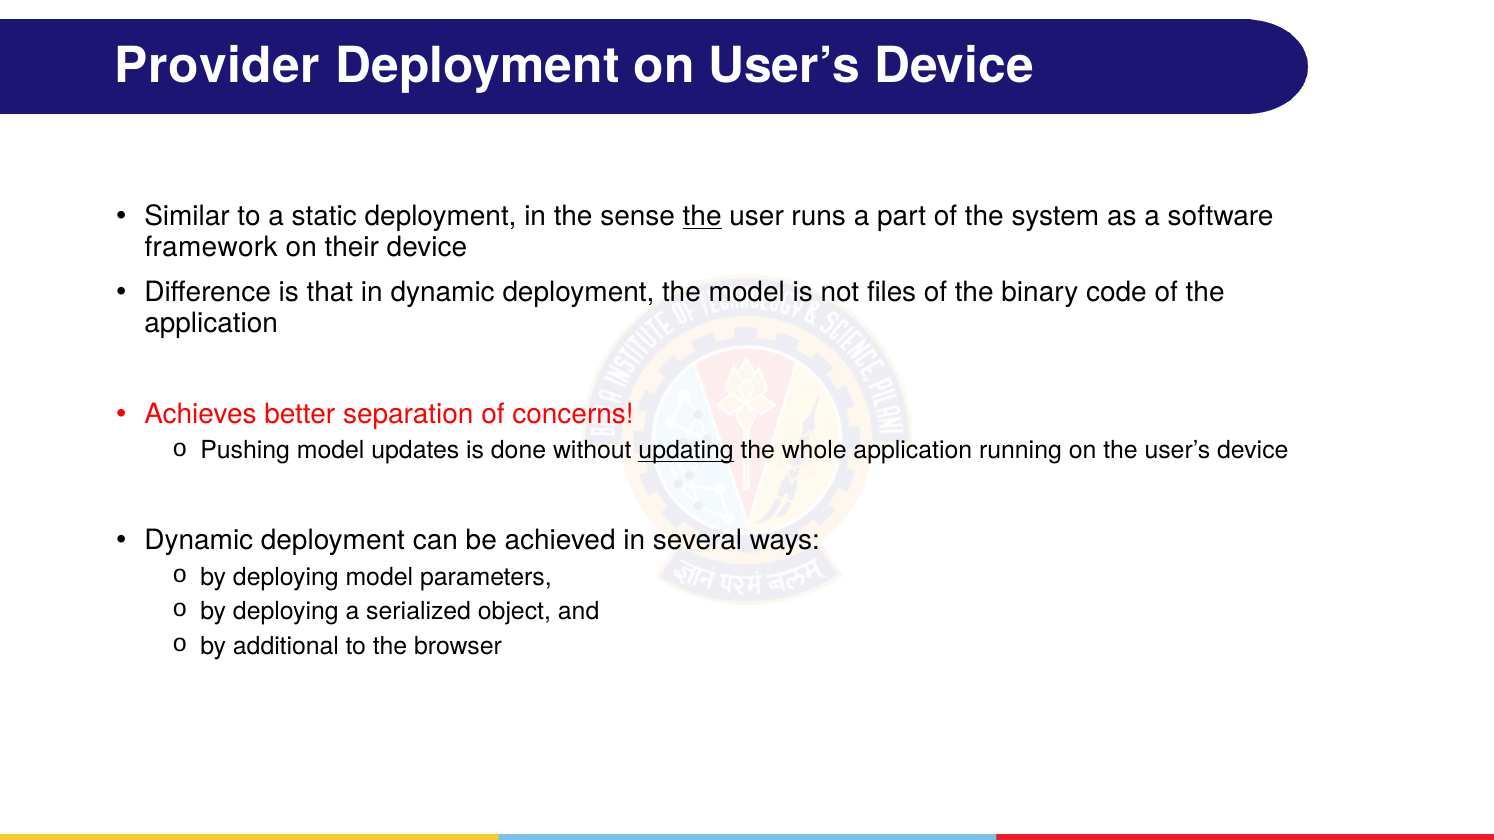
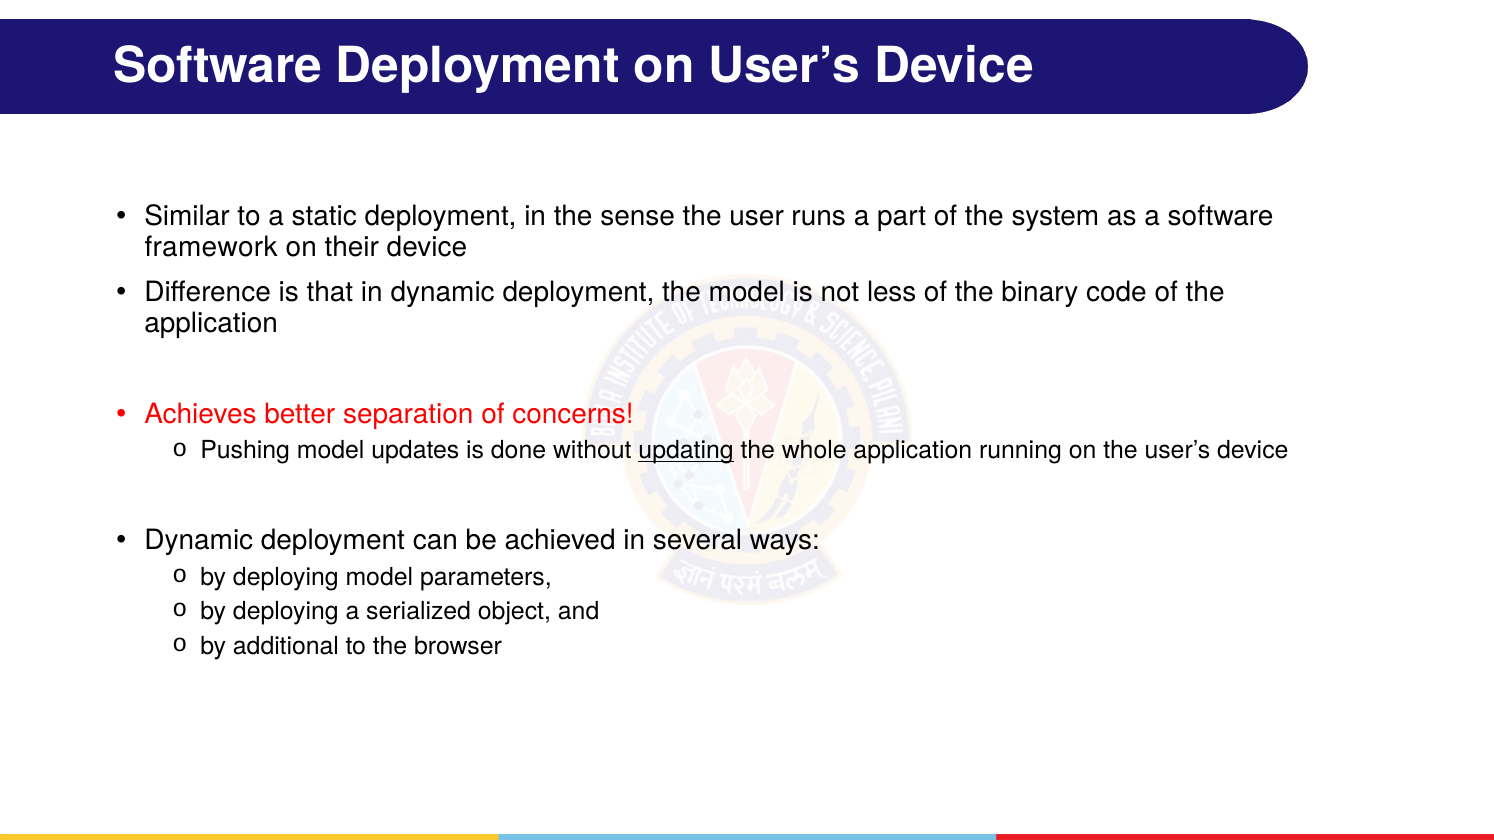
Provider at (217, 66): Provider -> Software
the at (702, 217) underline: present -> none
files: files -> less
